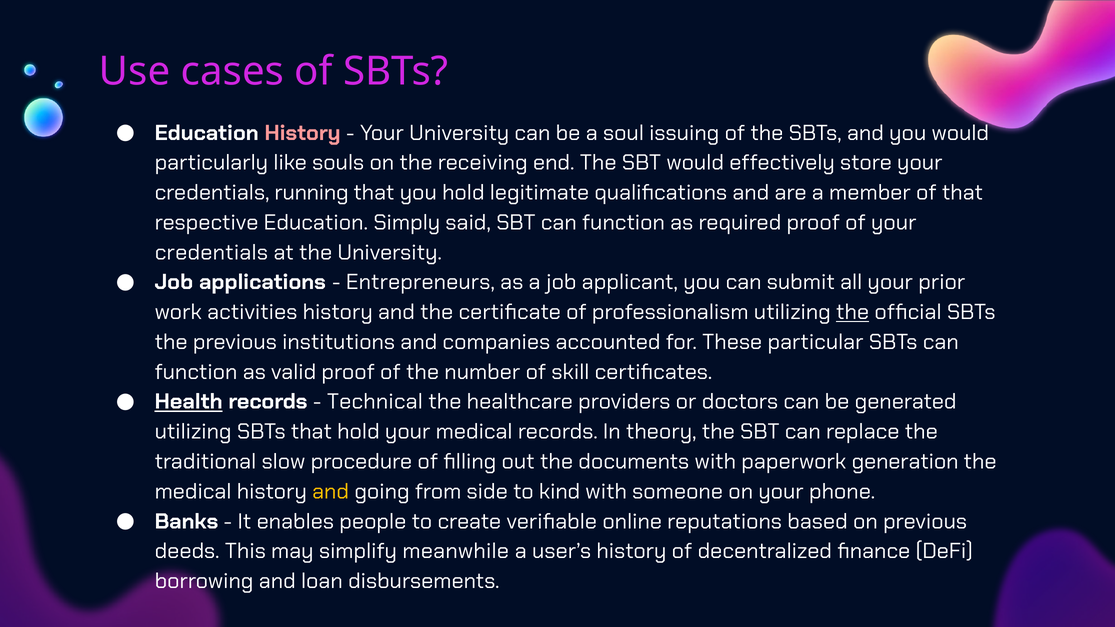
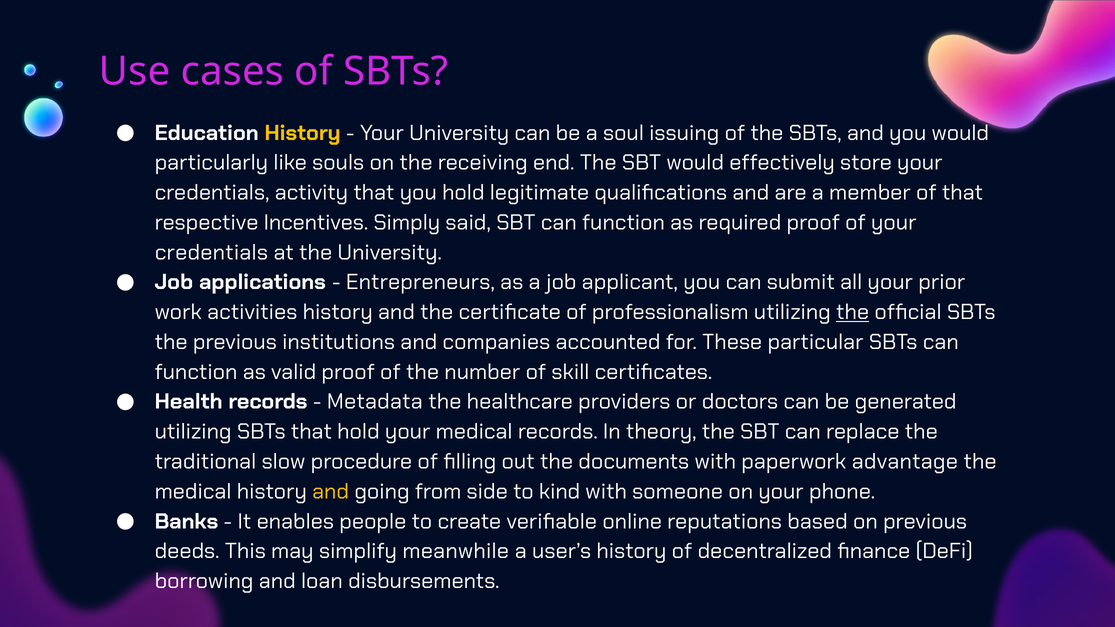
History at (303, 133) colour: pink -> yellow
running: running -> activity
respective Education: Education -> Incentives
Health underline: present -> none
Technical: Technical -> Metadata
generation: generation -> advantage
